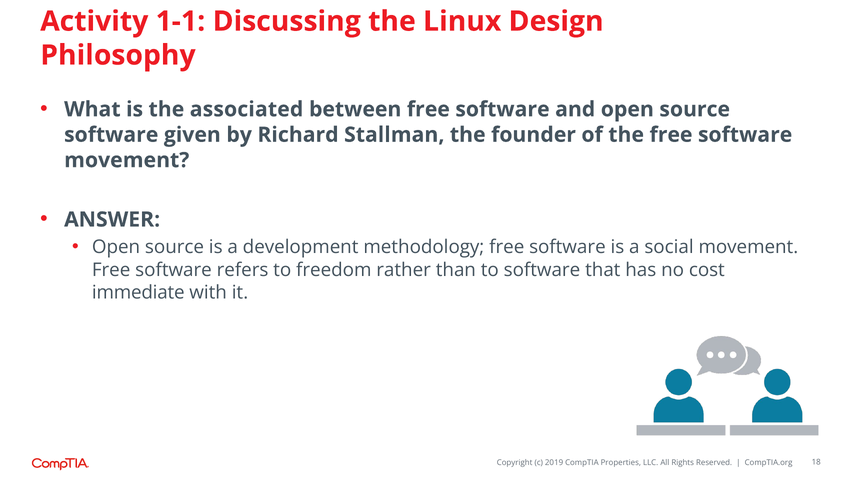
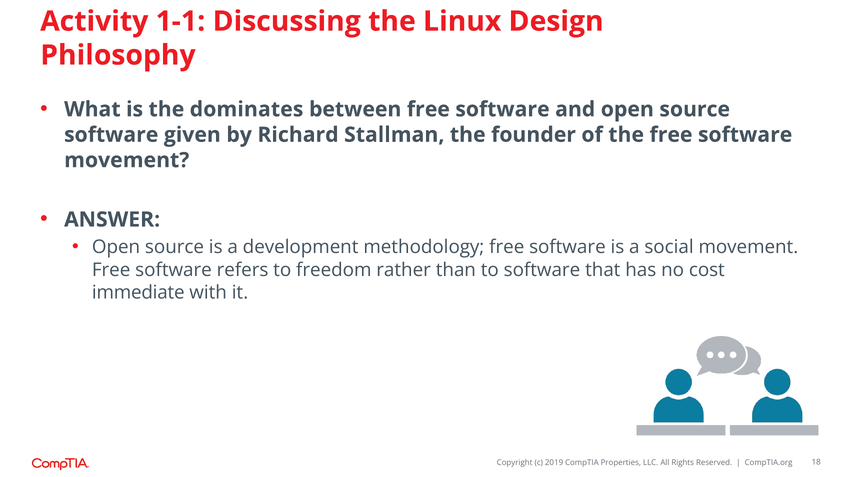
associated: associated -> dominates
